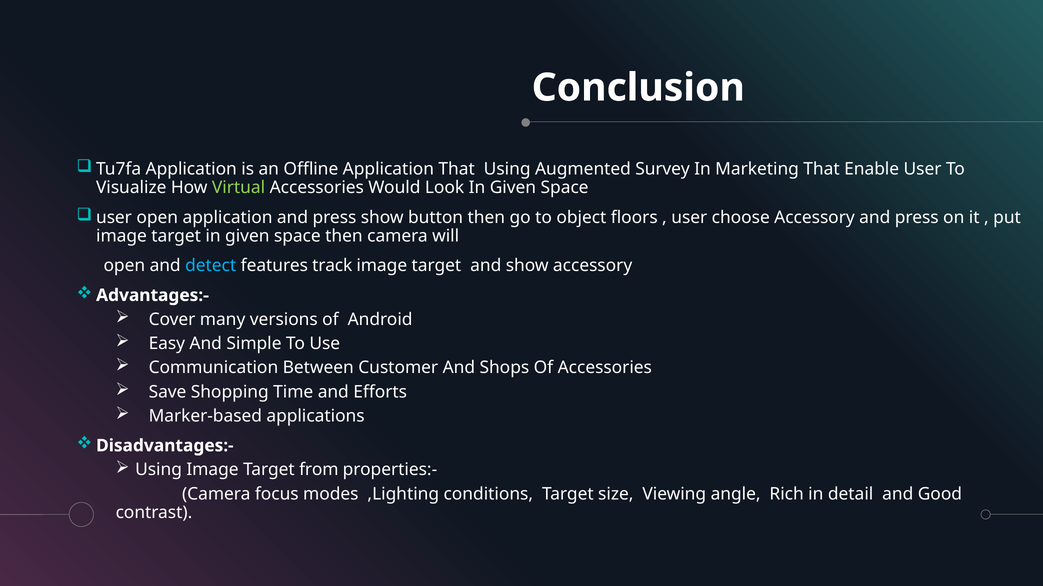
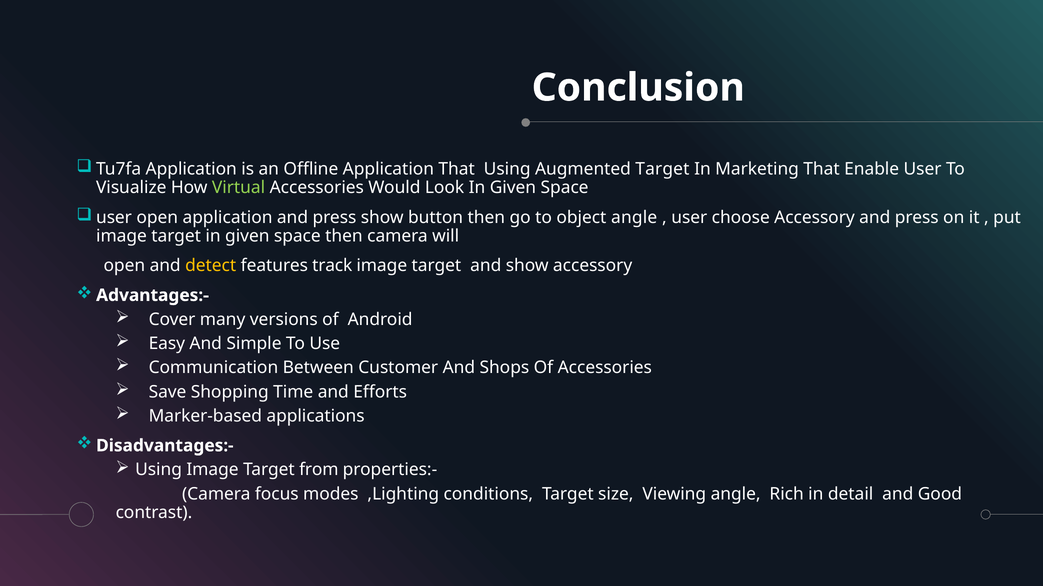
Augmented Survey: Survey -> Target
object floors: floors -> angle
detect colour: light blue -> yellow
